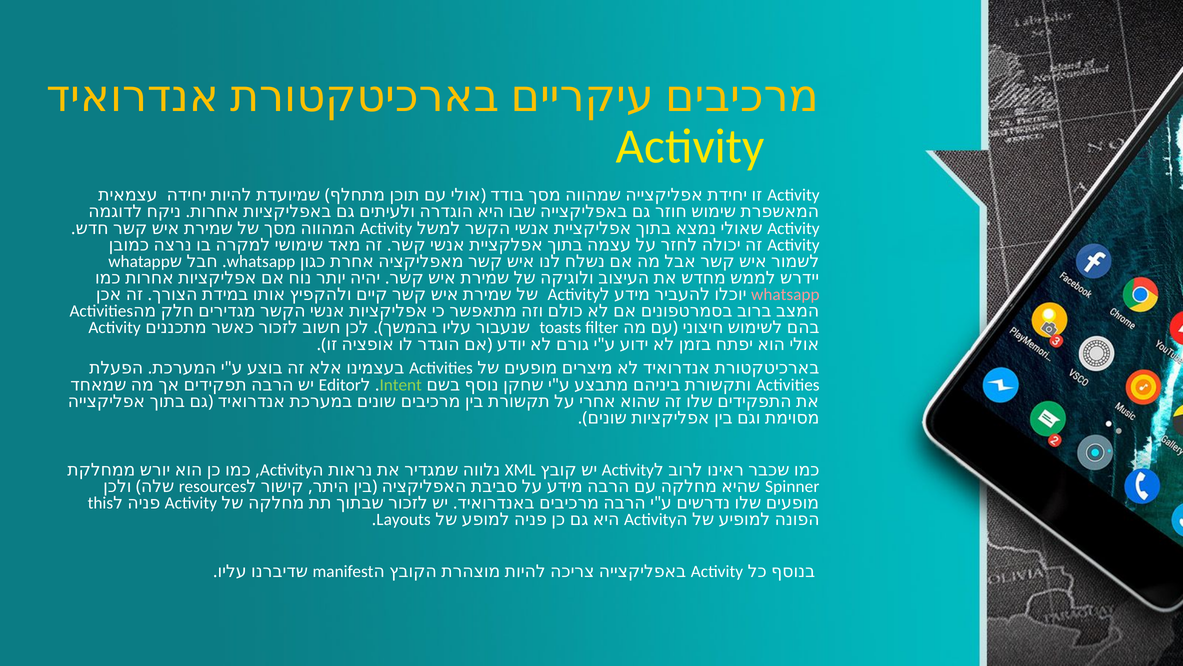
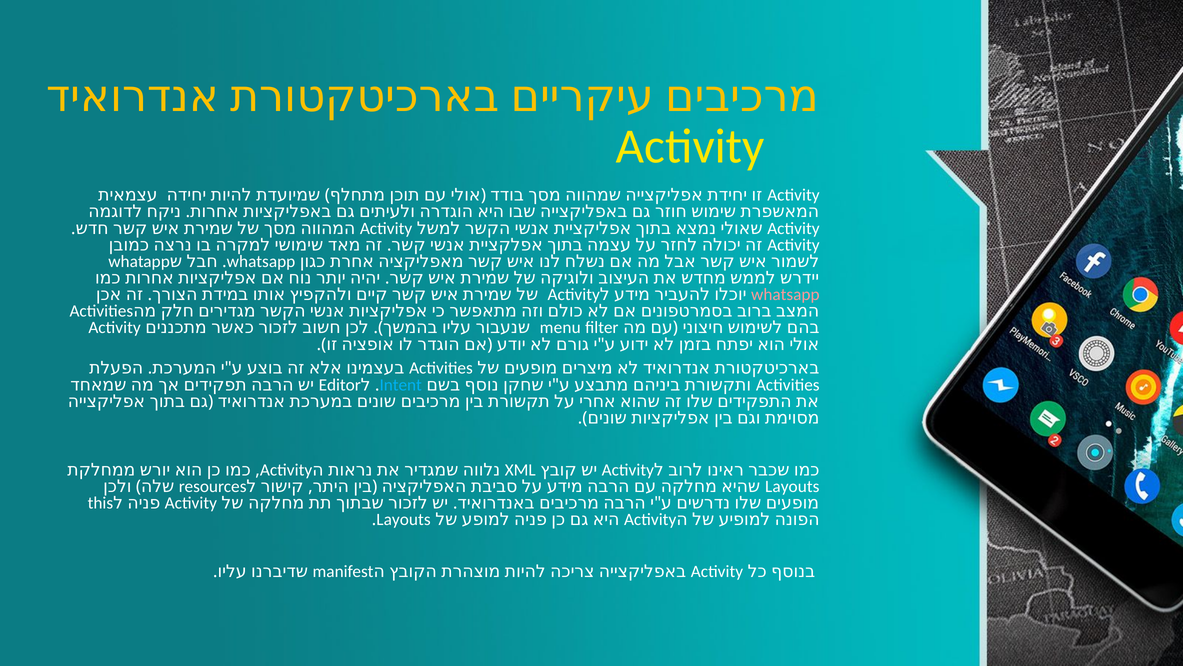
toasts: toasts -> menu
Intent colour: light green -> light blue
Spinner at (792, 486): Spinner -> Layouts
